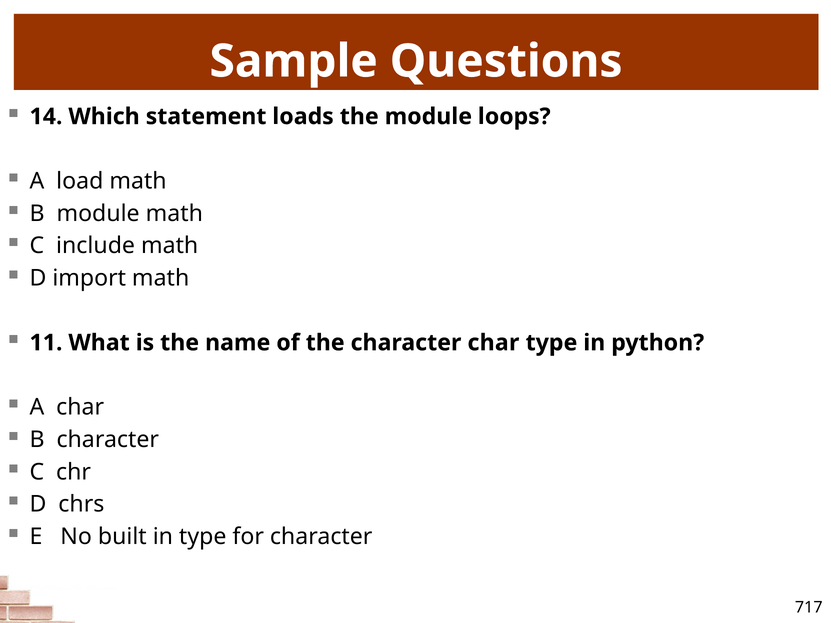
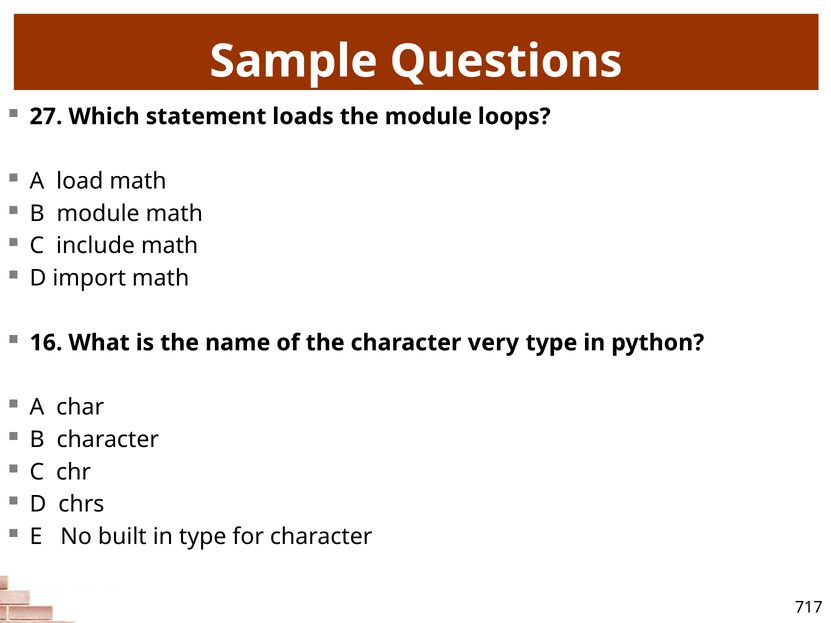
14: 14 -> 27
11: 11 -> 16
character char: char -> very
